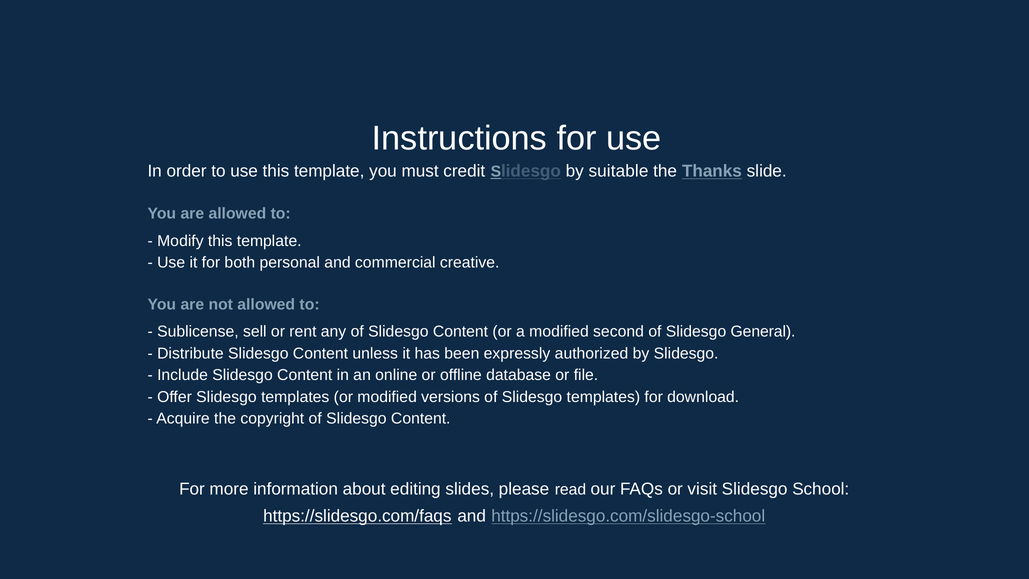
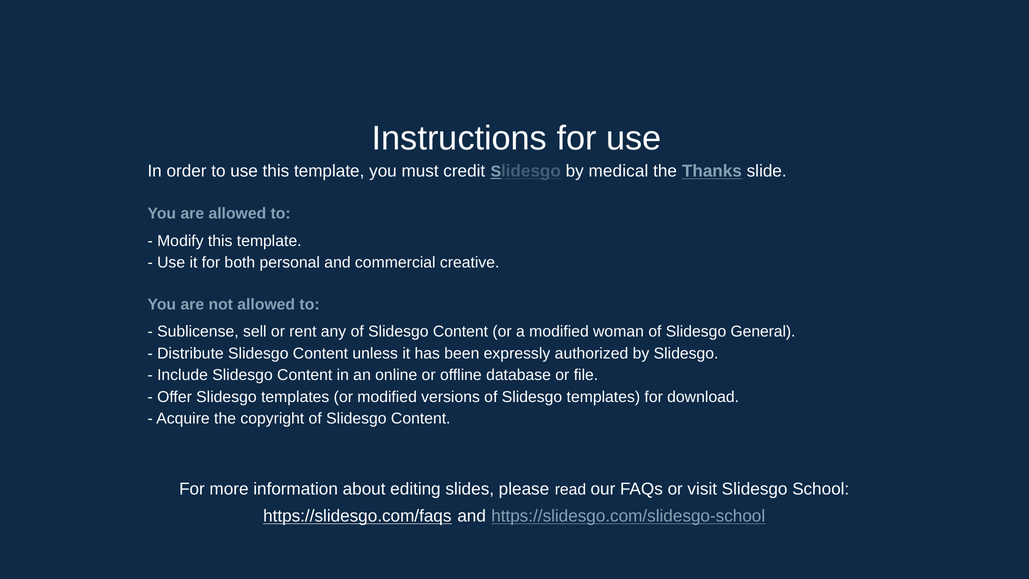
suitable: suitable -> medical
second: second -> woman
